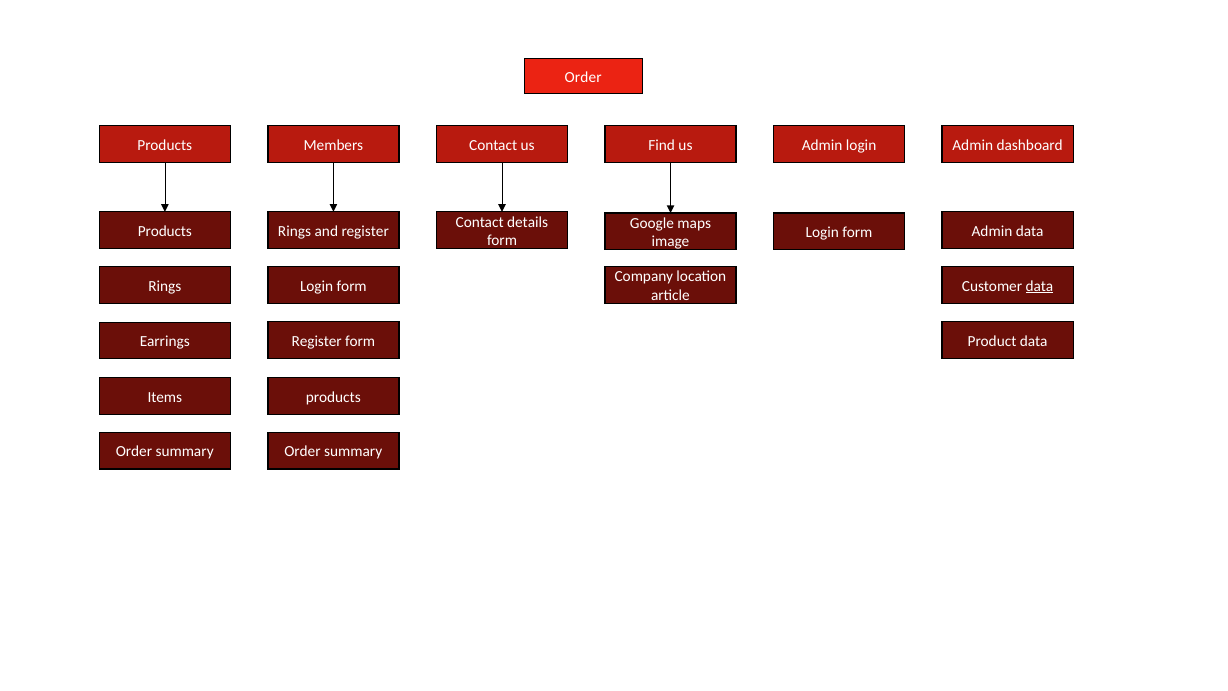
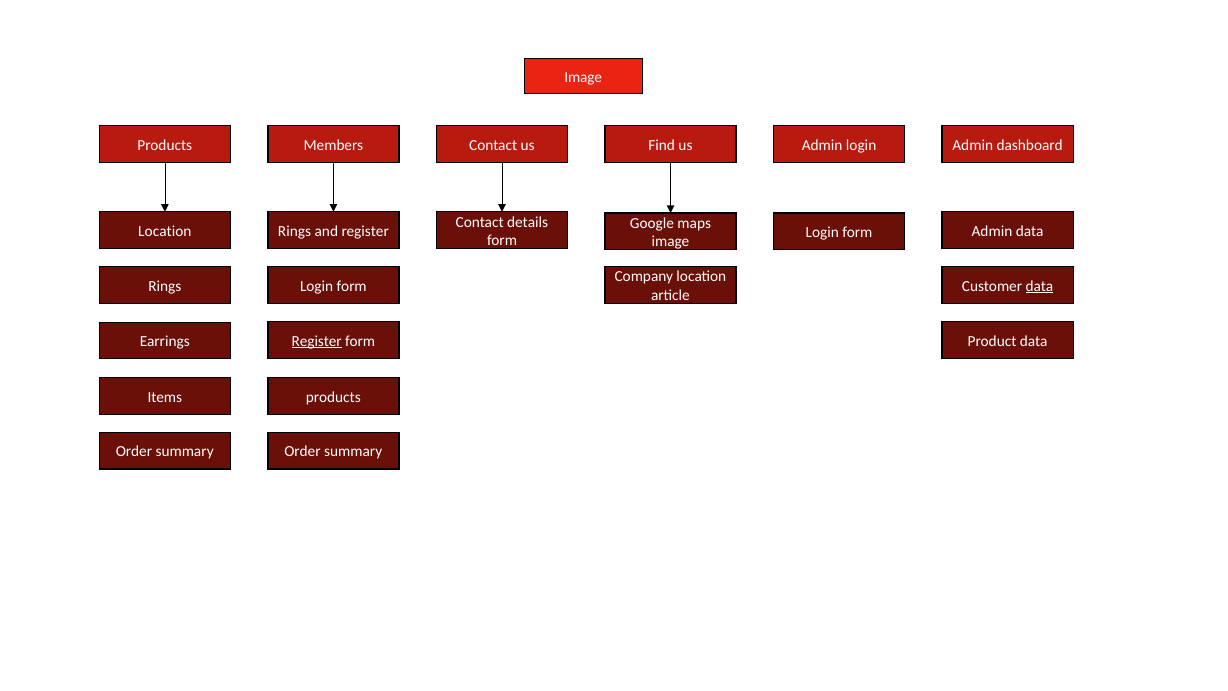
Order at (583, 77): Order -> Image
Products at (165, 231): Products -> Location
Register at (317, 341) underline: none -> present
